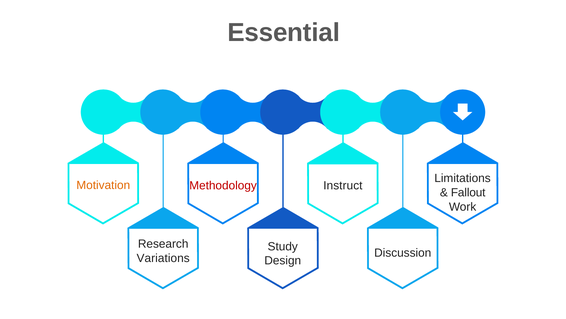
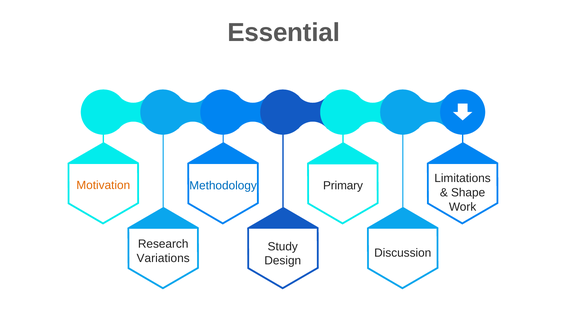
Methodology colour: red -> blue
Instruct: Instruct -> Primary
Fallout: Fallout -> Shape
